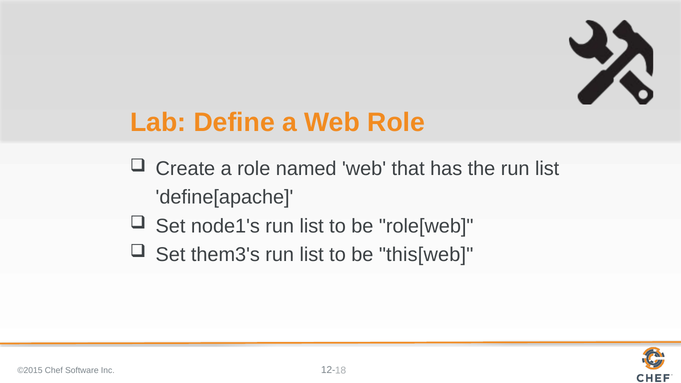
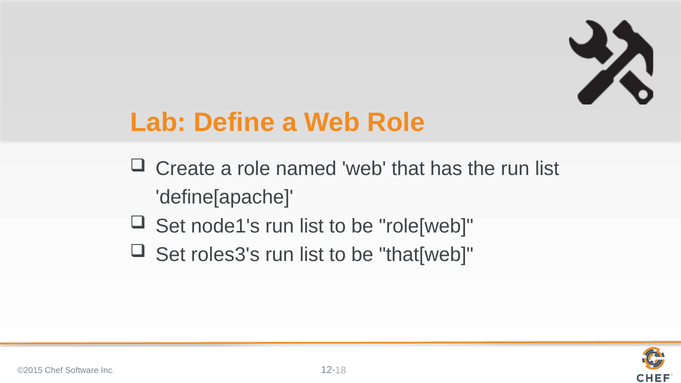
them3's: them3's -> roles3's
this[web: this[web -> that[web
